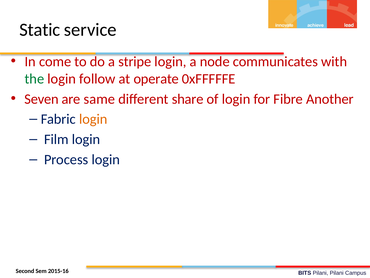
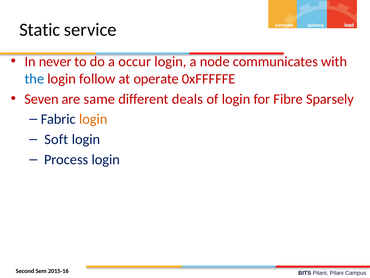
come: come -> never
stripe: stripe -> occur
the colour: green -> blue
share: share -> deals
Another: Another -> Sparsely
Film: Film -> Soft
